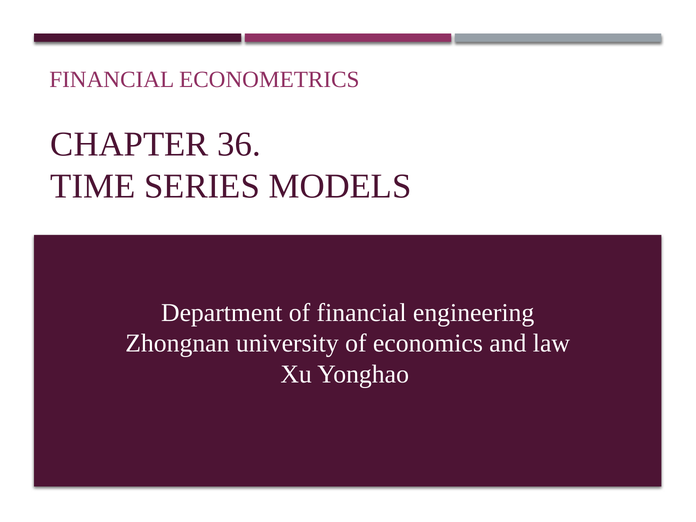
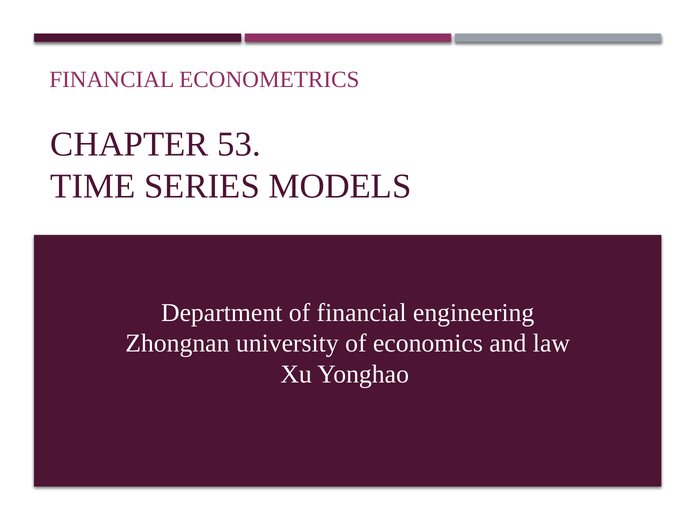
36: 36 -> 53
